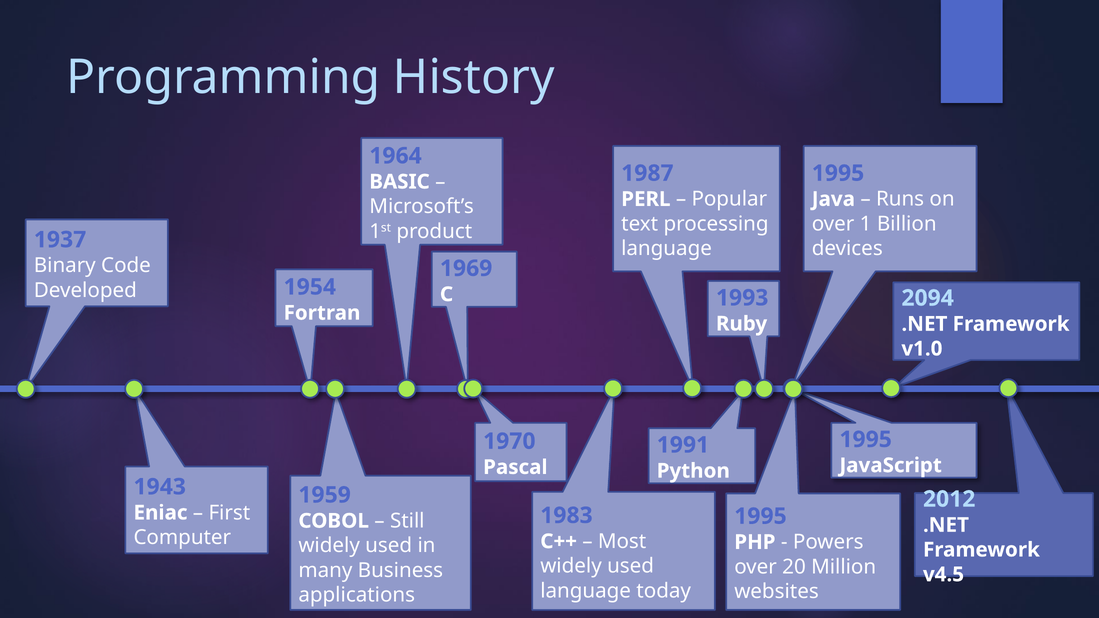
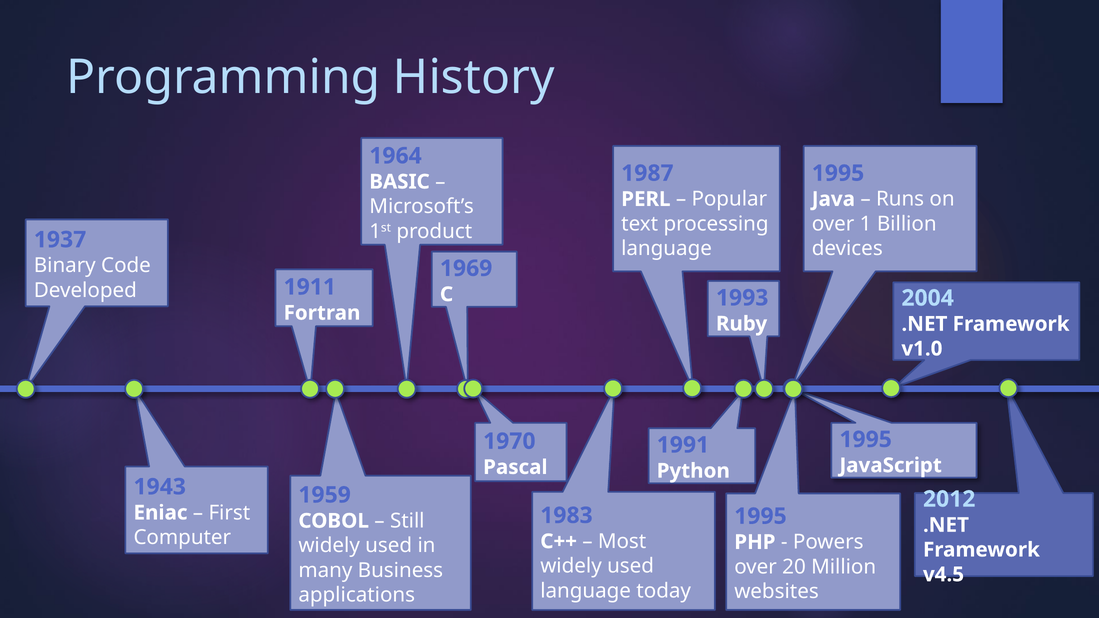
1954: 1954 -> 1911
2094: 2094 -> 2004
